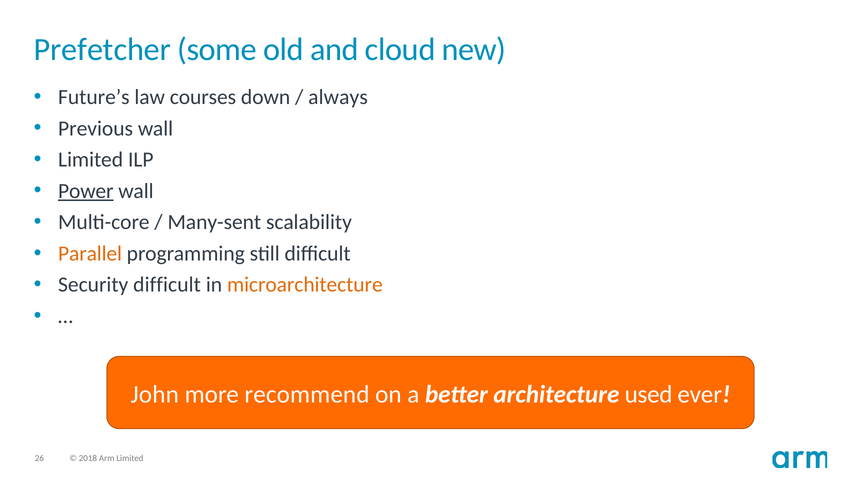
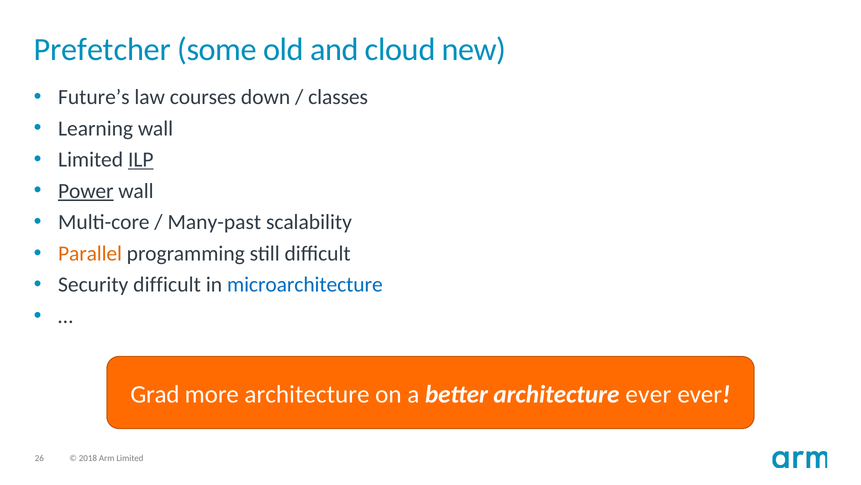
always: always -> classes
Previous: Previous -> Learning
ILP underline: none -> present
Many-sent: Many-sent -> Many-past
microarchitecture colour: orange -> blue
John: John -> Grad
more recommend: recommend -> architecture
architecture used: used -> ever
